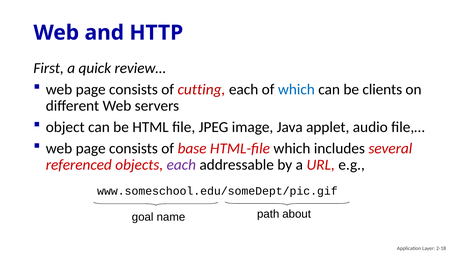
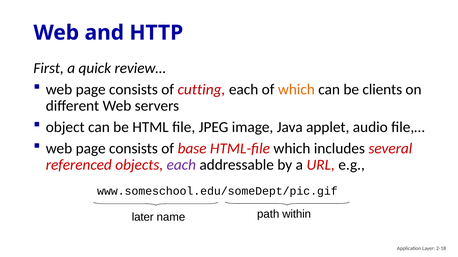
which at (296, 90) colour: blue -> orange
goal: goal -> later
about: about -> within
